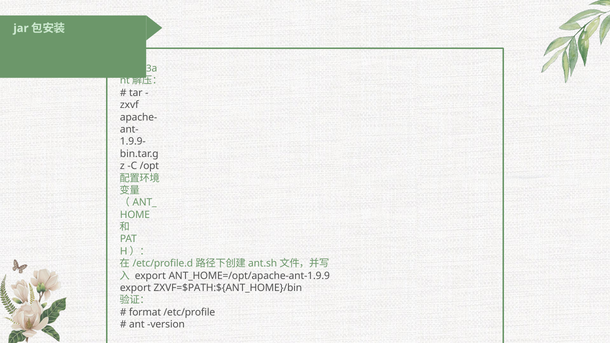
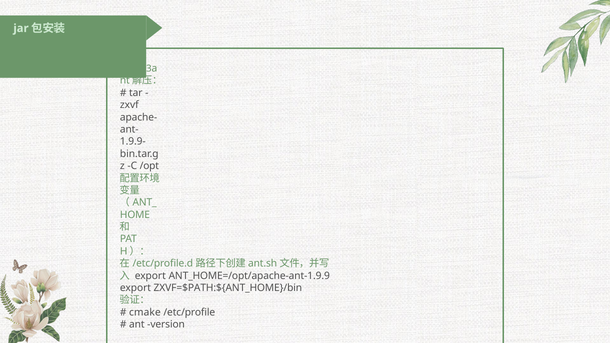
format at (145, 312): format -> cmake
